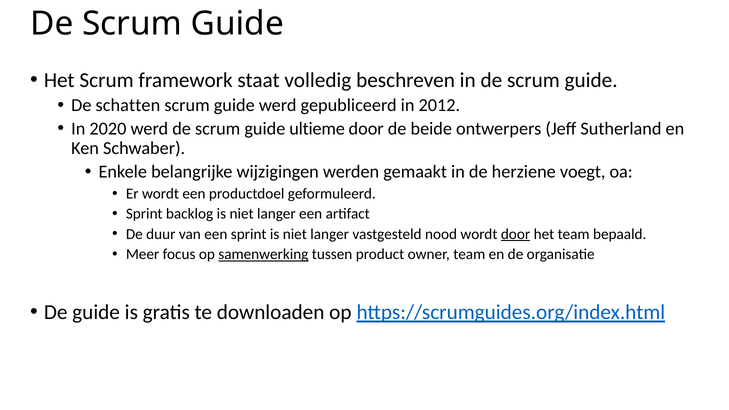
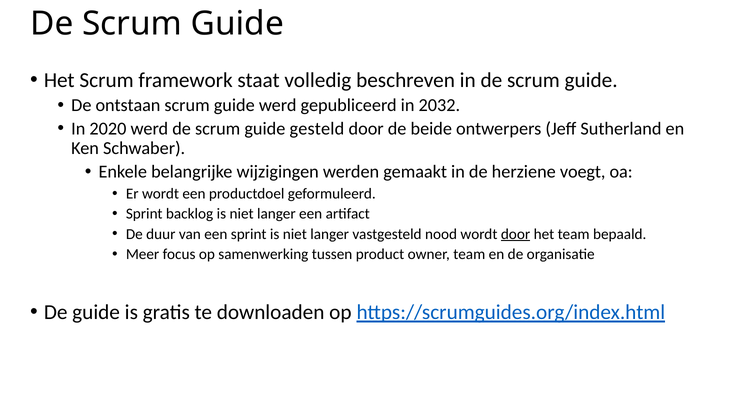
schatten: schatten -> ontstaan
2012: 2012 -> 2032
ultieme: ultieme -> gesteld
samenwerking underline: present -> none
